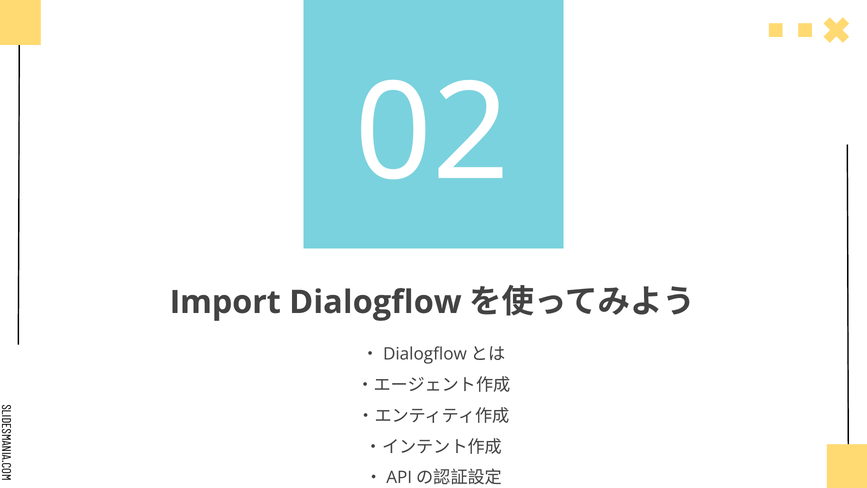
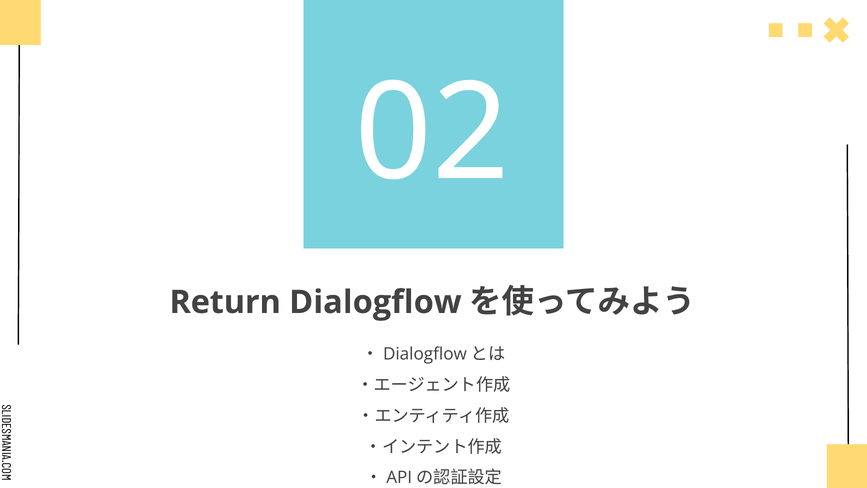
Import: Import -> Return
